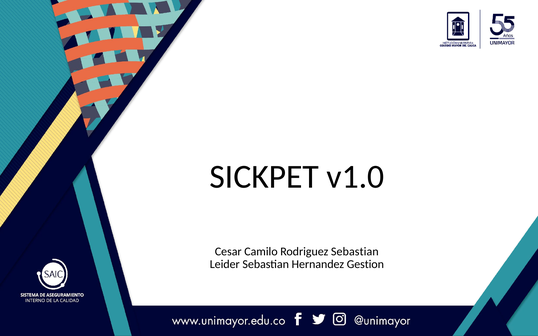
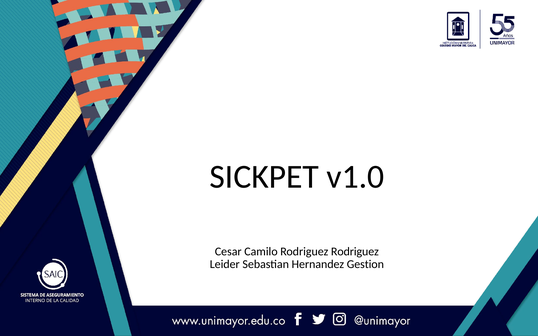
Rodriguez Sebastian: Sebastian -> Rodriguez
